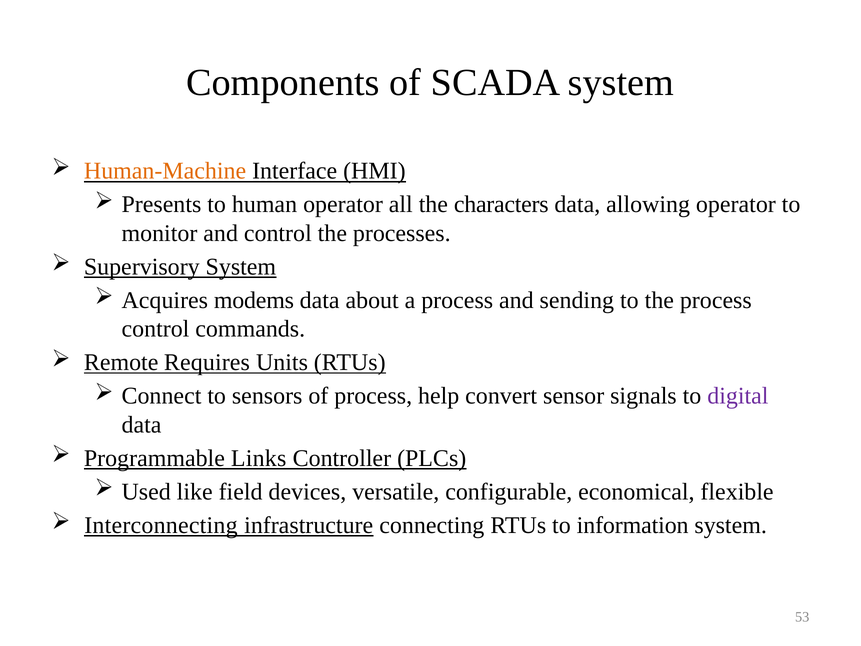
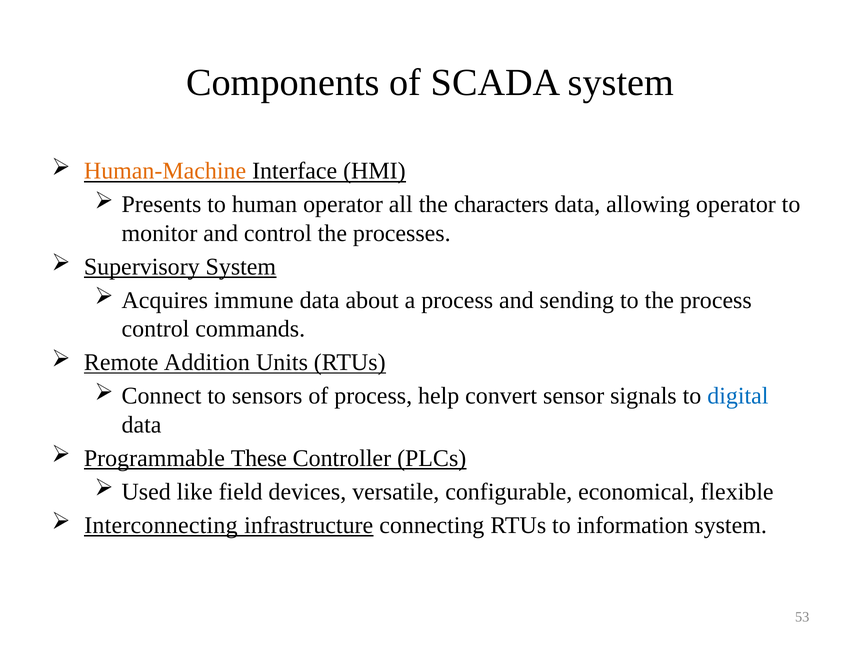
modems: modems -> immune
Requires: Requires -> Addition
digital colour: purple -> blue
Links: Links -> These
